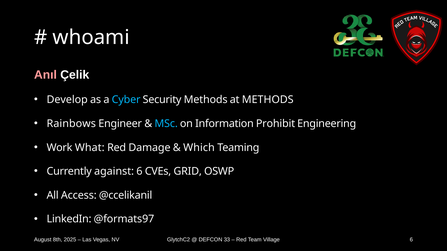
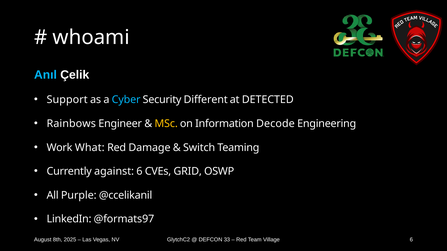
Anıl colour: pink -> light blue
Develop: Develop -> Support
Security Methods: Methods -> Different
at METHODS: METHODS -> DETECTED
MSc colour: light blue -> yellow
Prohibit: Prohibit -> Decode
Which: Which -> Switch
Access: Access -> Purple
